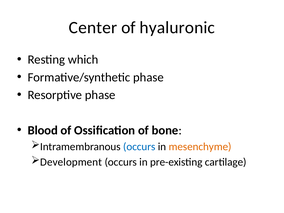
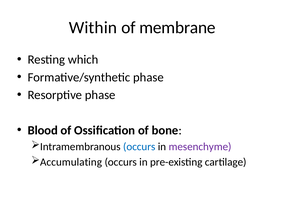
Center: Center -> Within
hyaluronic: hyaluronic -> membrane
mesenchyme colour: orange -> purple
Development: Development -> Accumulating
